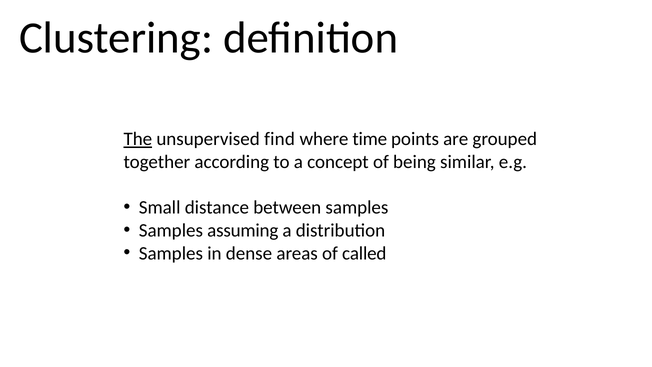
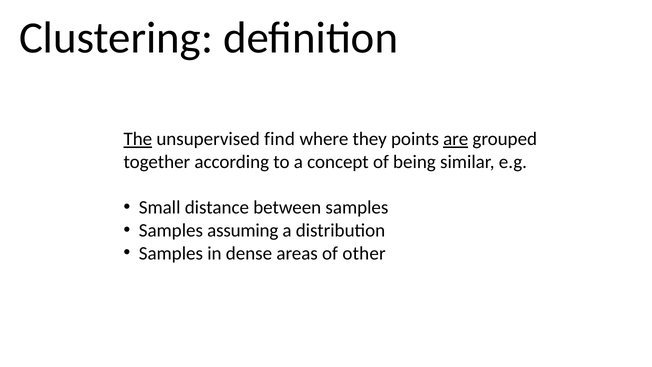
time: time -> they
are underline: none -> present
called: called -> other
